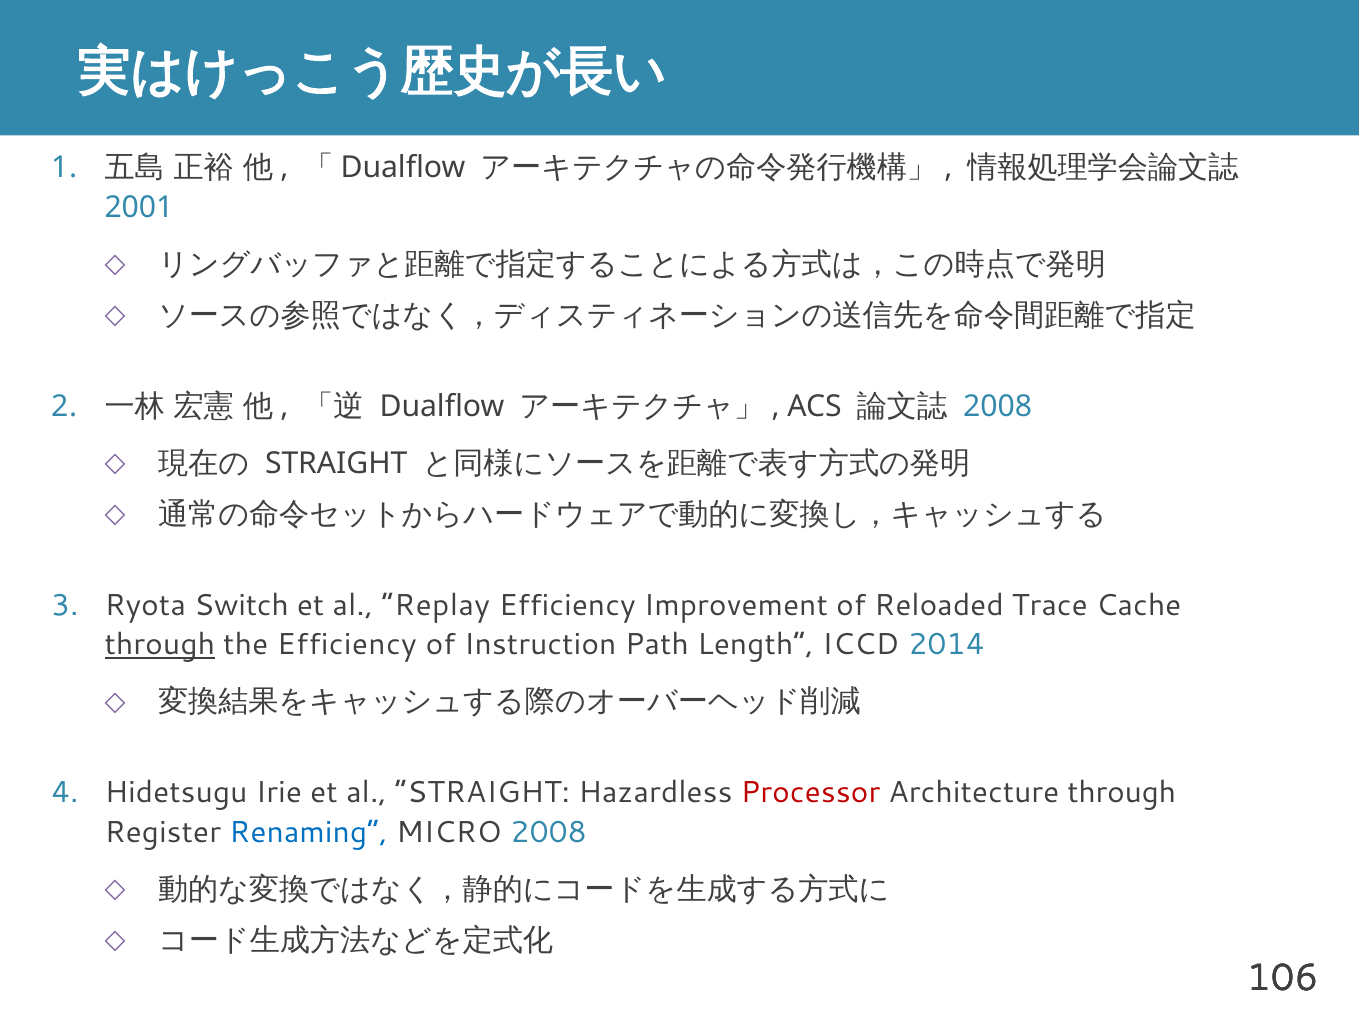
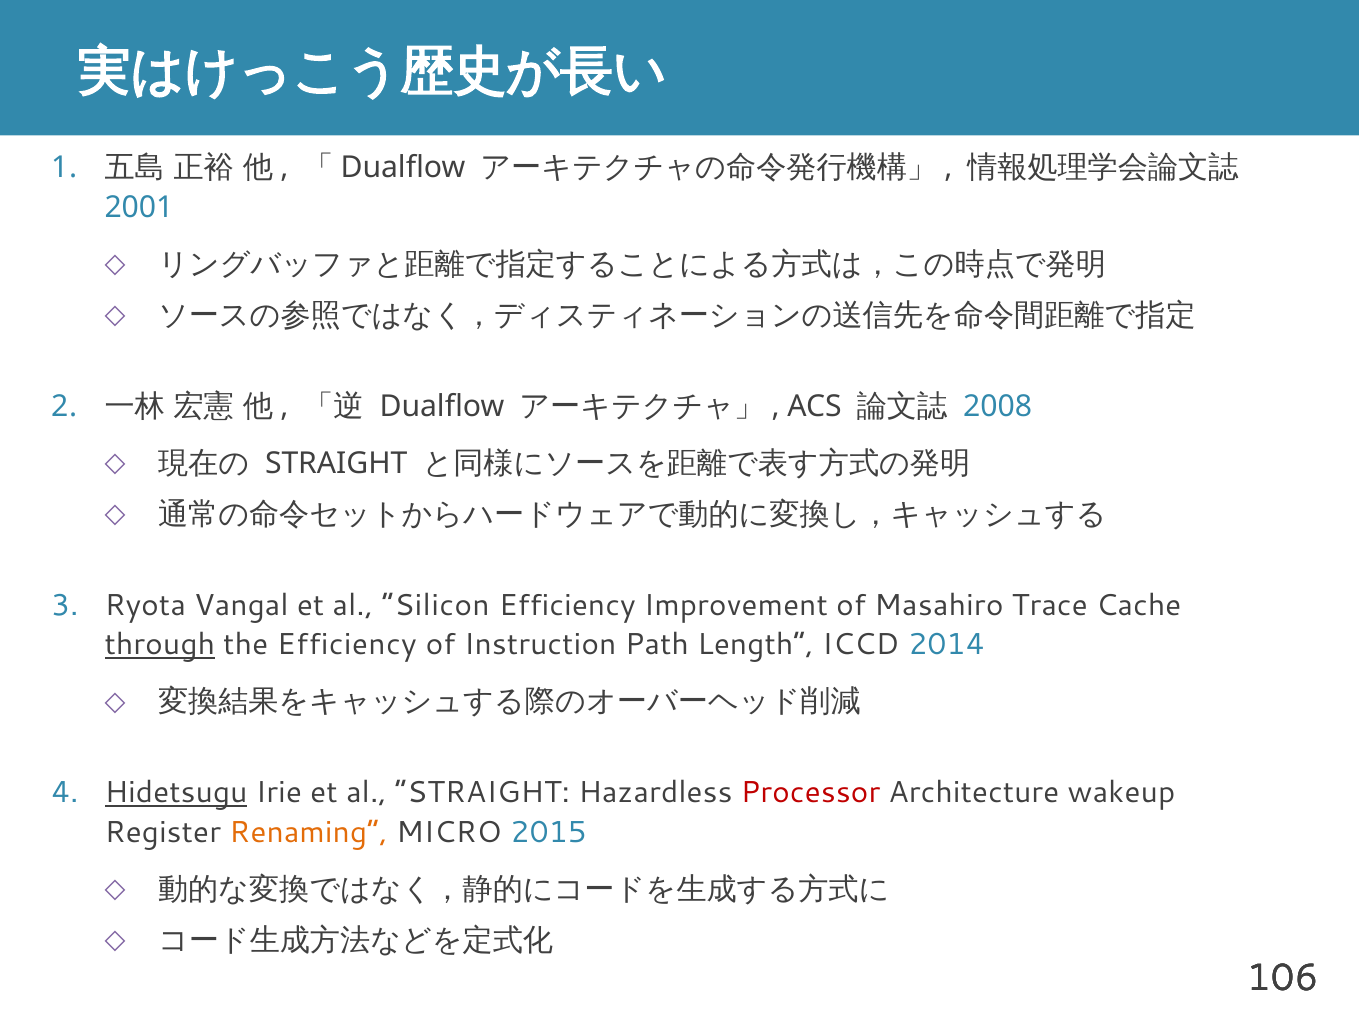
Switch: Switch -> Vangal
Replay: Replay -> Silicon
Reloaded: Reloaded -> Masahiro
Hidetsugu underline: none -> present
Architecture through: through -> wakeup
Renaming colour: blue -> orange
MICRO 2008: 2008 -> 2015
